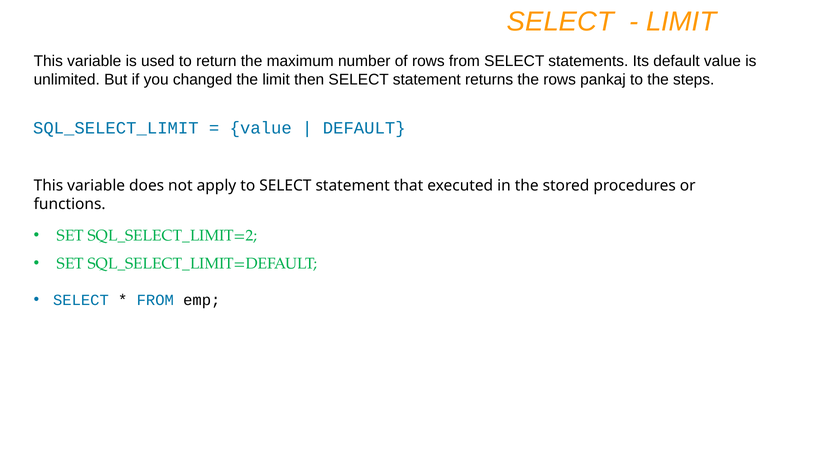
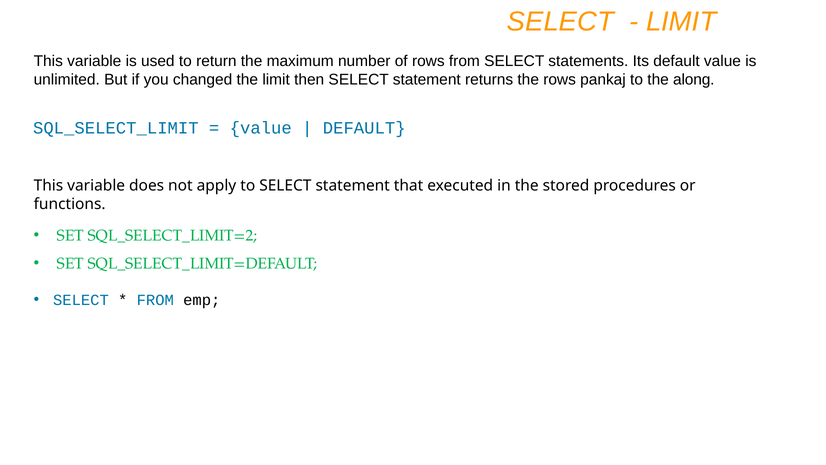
steps: steps -> along
